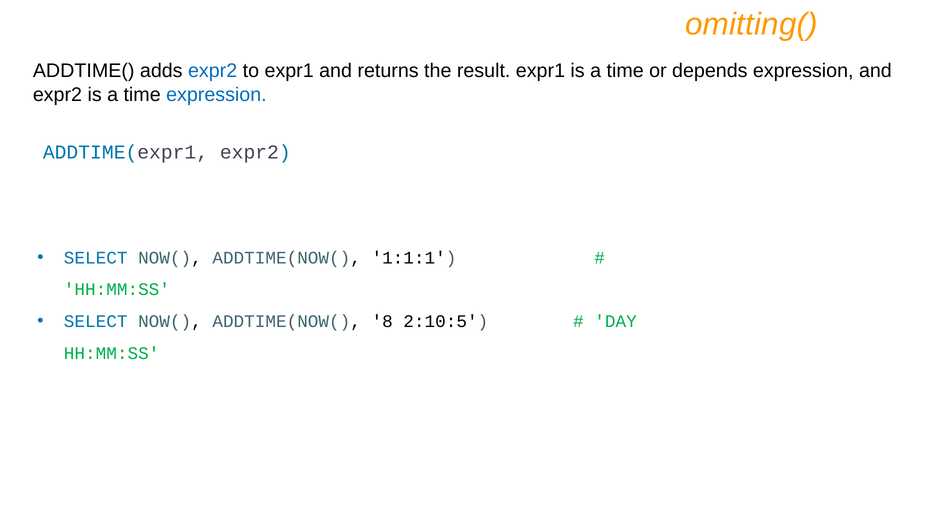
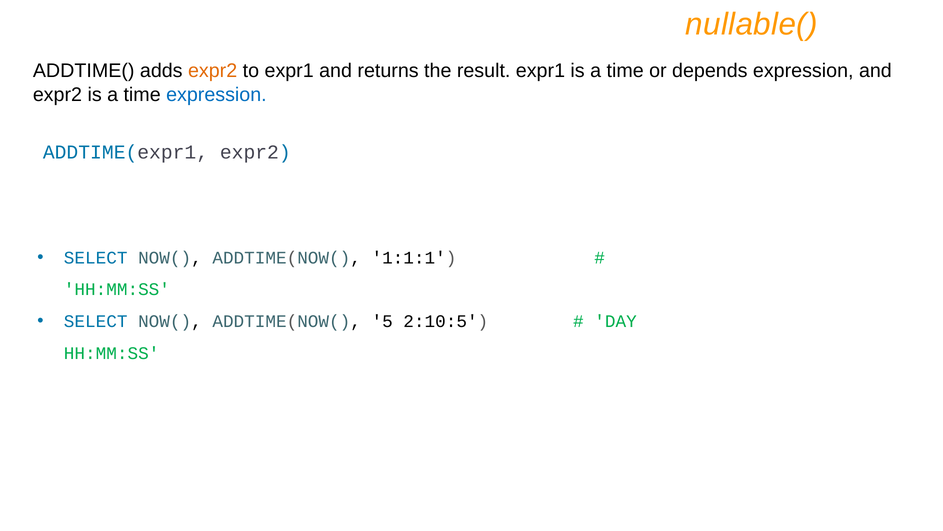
omitting(: omitting( -> nullable(
expr2 at (213, 71) colour: blue -> orange
8: 8 -> 5
